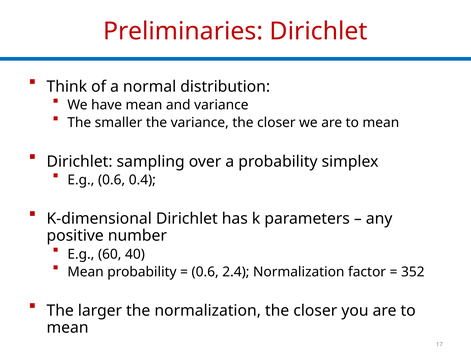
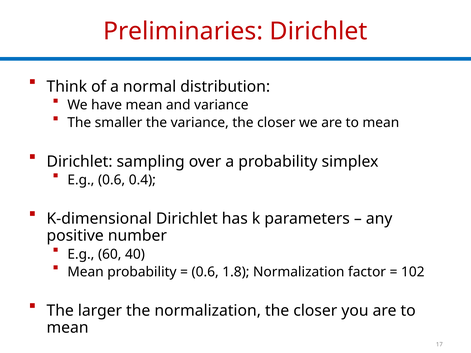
2.4: 2.4 -> 1.8
352: 352 -> 102
